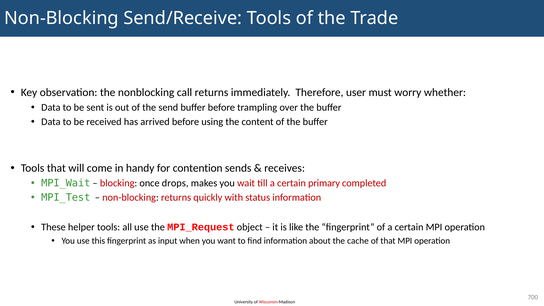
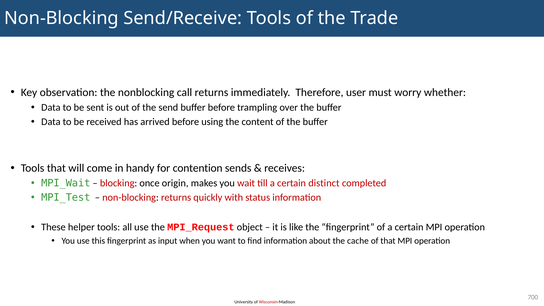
drops: drops -> origin
primary: primary -> distinct
